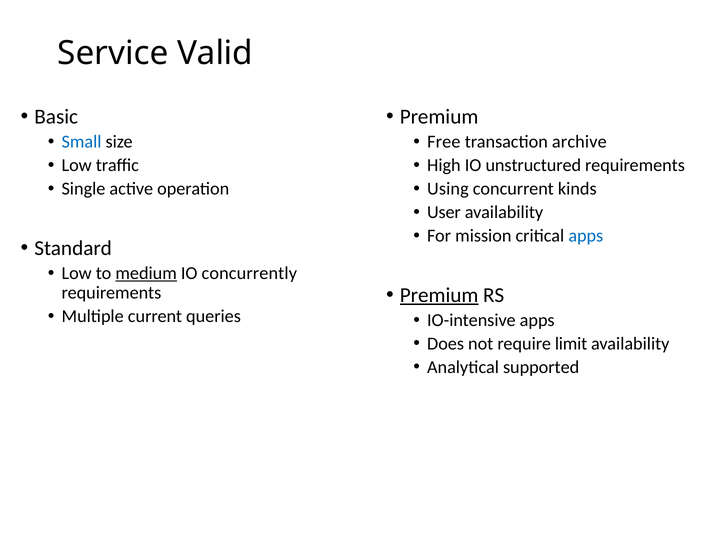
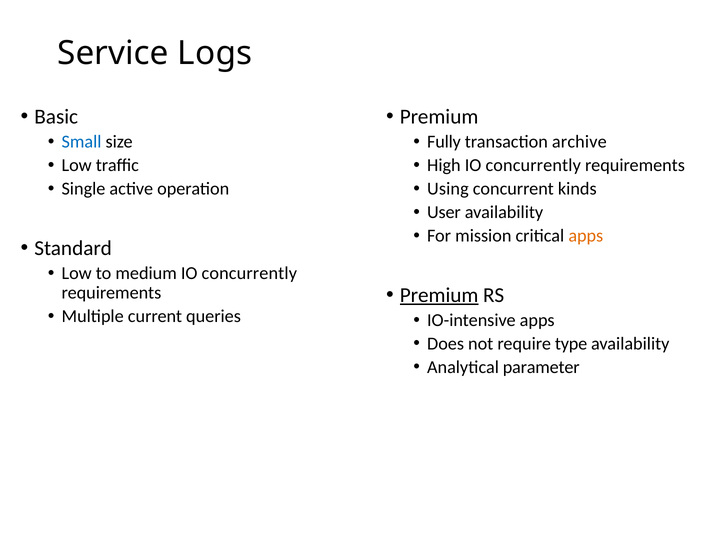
Valid: Valid -> Logs
Free: Free -> Fully
High IO unstructured: unstructured -> concurrently
apps at (586, 236) colour: blue -> orange
medium underline: present -> none
limit: limit -> type
supported: supported -> parameter
